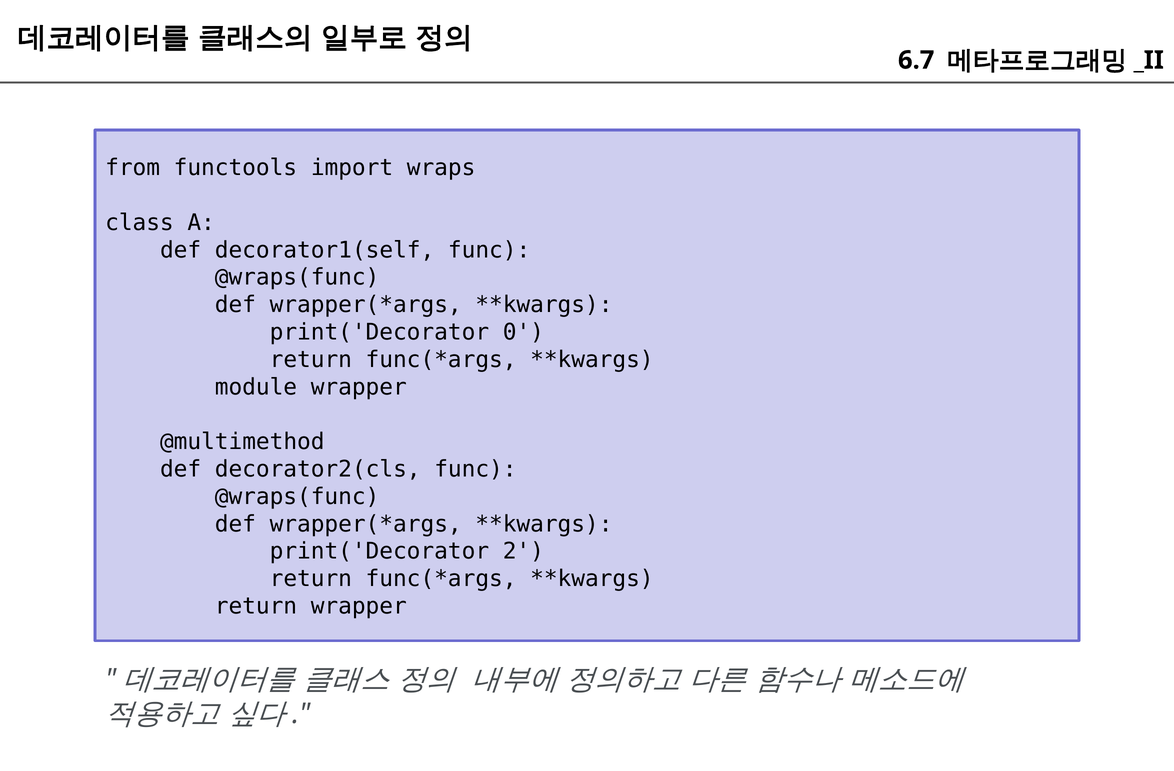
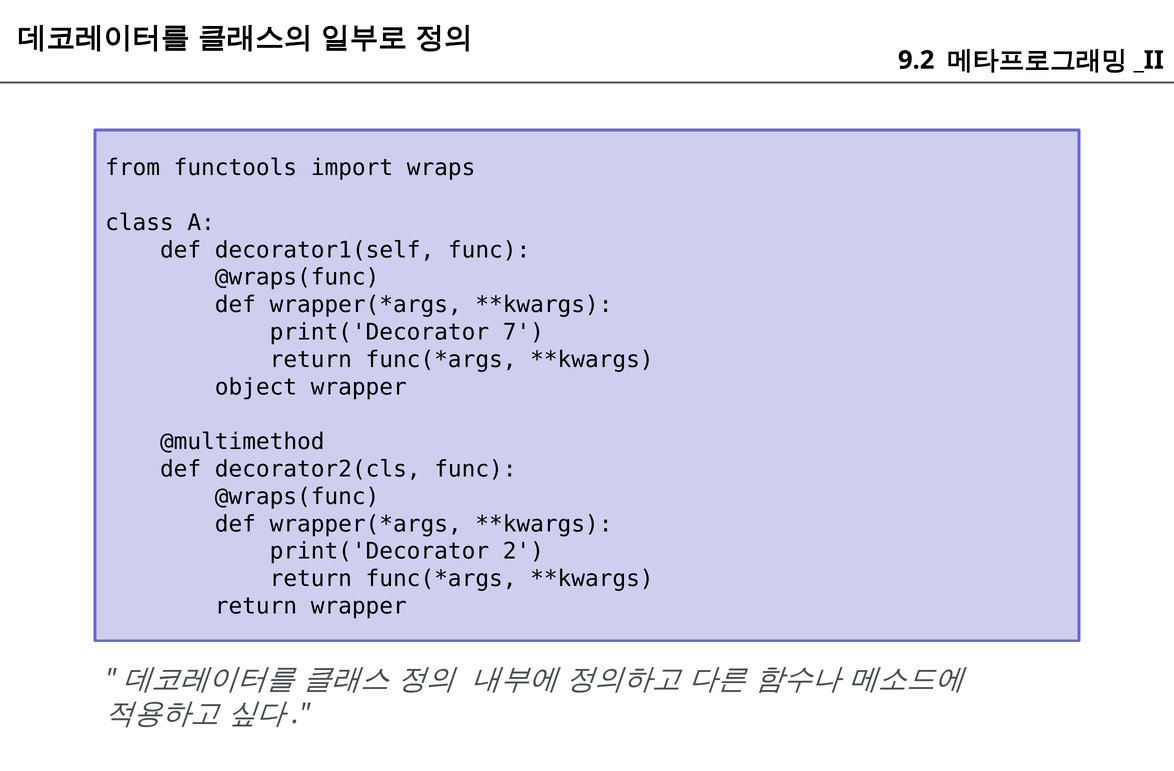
6.7: 6.7 -> 9.2
0: 0 -> 7
module: module -> object
